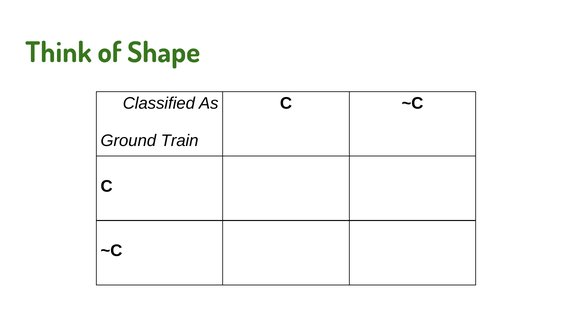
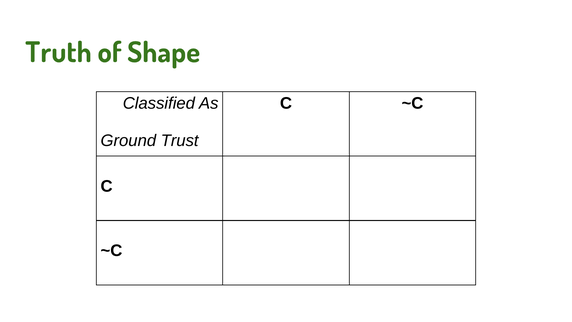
Think: Think -> Truth
Train: Train -> Trust
